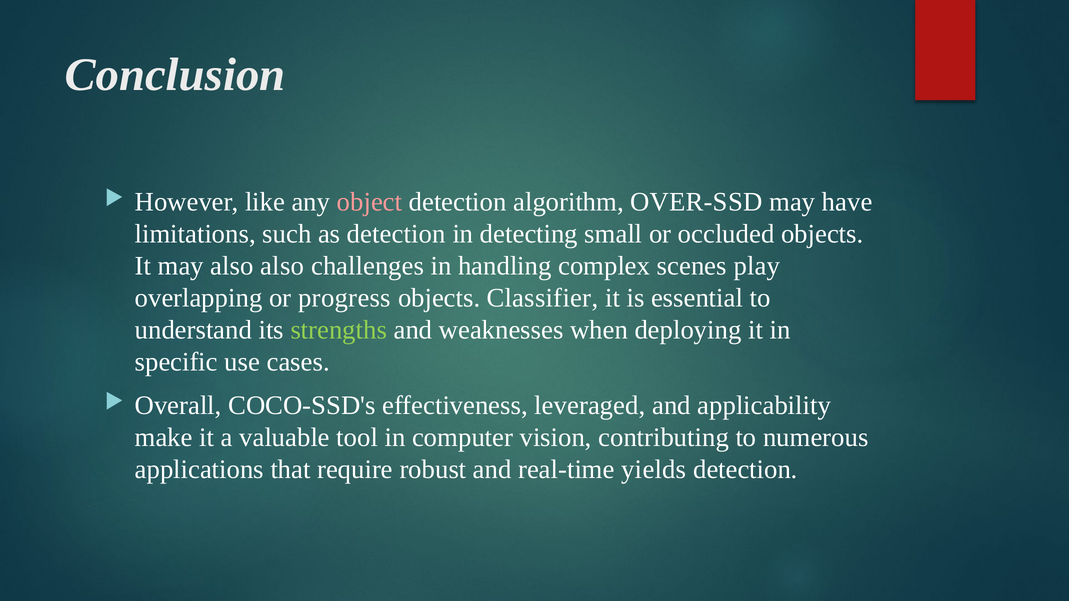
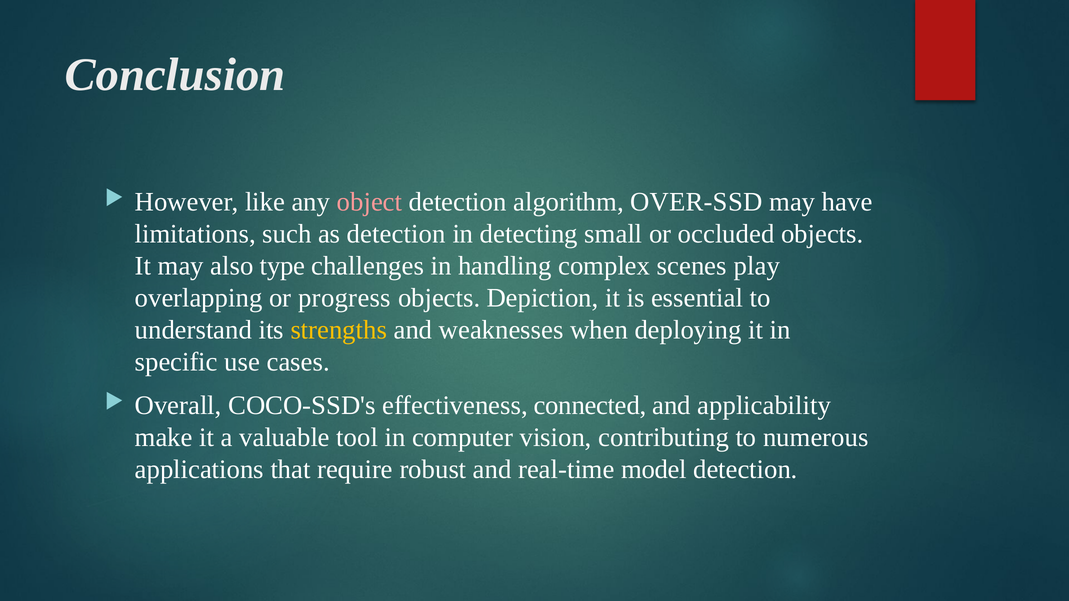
also also: also -> type
Classifier: Classifier -> Depiction
strengths colour: light green -> yellow
leveraged: leveraged -> connected
yields: yields -> model
